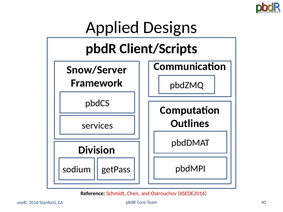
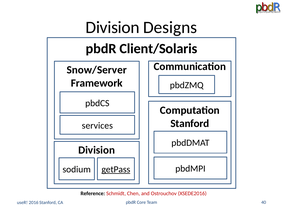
Applied at (113, 27): Applied -> Division
Client/Scripts: Client/Scripts -> Client/Solaris
Outlines at (190, 124): Outlines -> Stanford
getPass underline: none -> present
